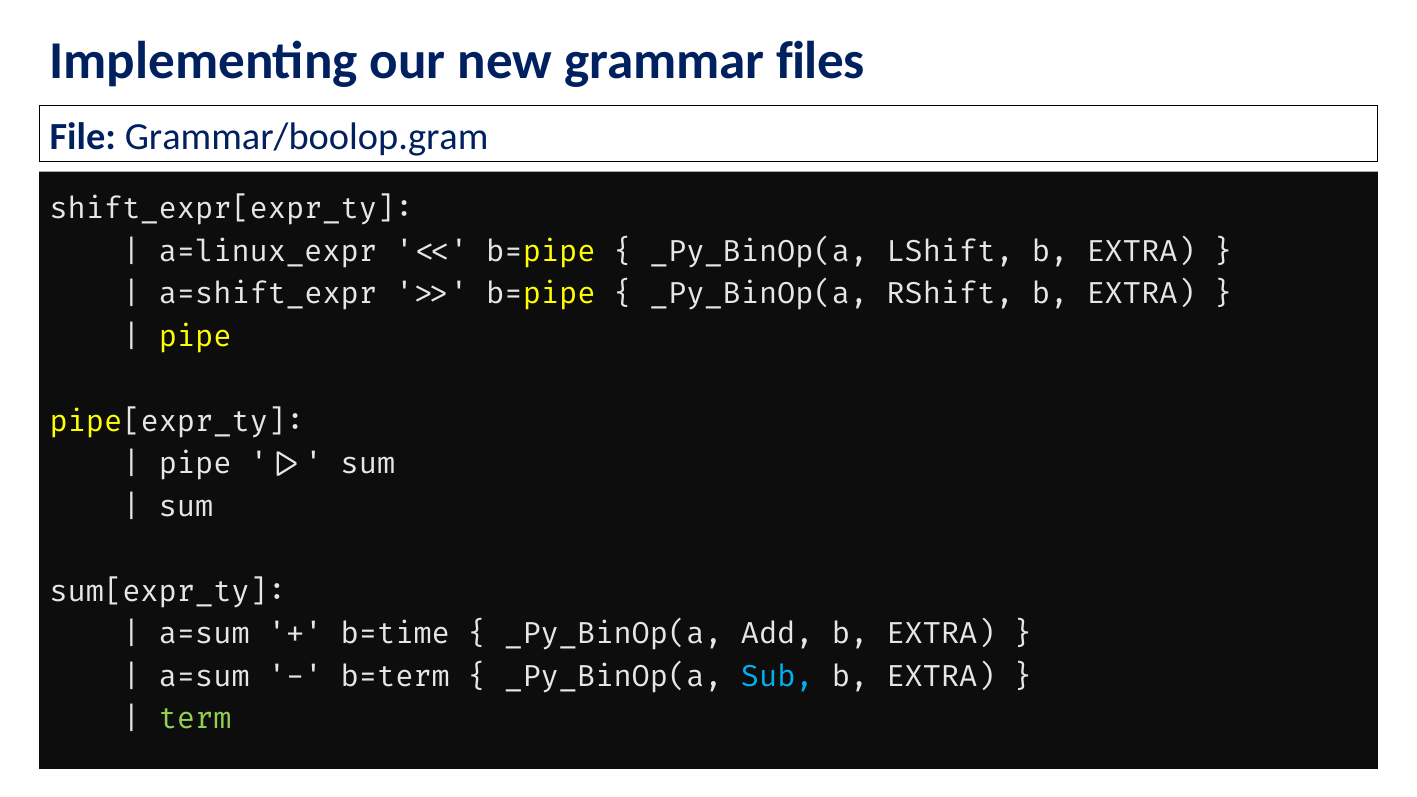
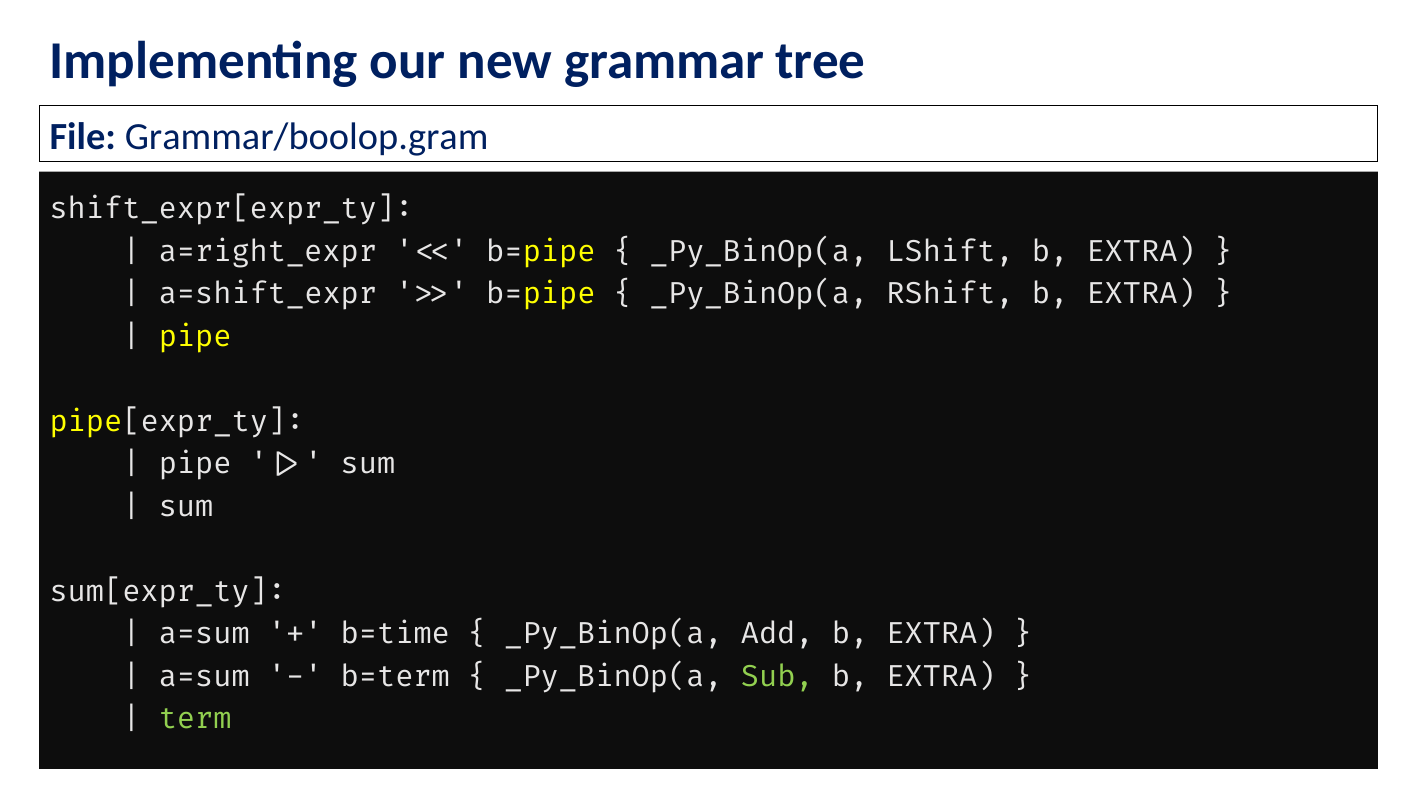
files: files -> tree
a=linux_expr: a=linux_expr -> a=right_expr
Sub colour: light blue -> light green
